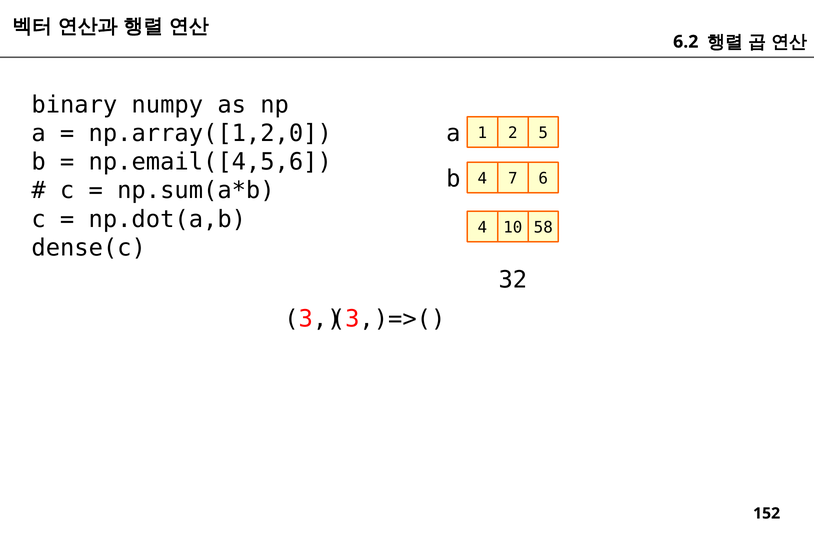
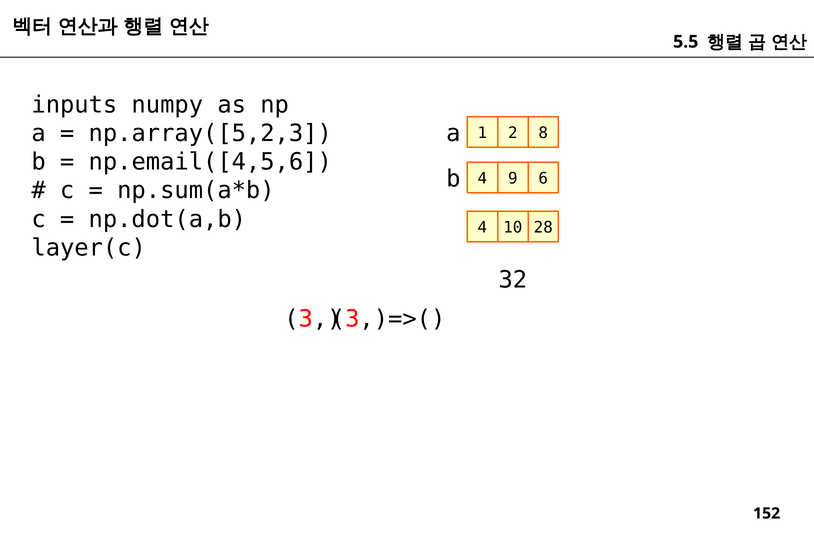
6.2: 6.2 -> 5.5
binary: binary -> inputs
np.array([1,2,0: np.array([1,2,0 -> np.array([5,2,3
5: 5 -> 8
7: 7 -> 9
58: 58 -> 28
dense(c: dense(c -> layer(c
